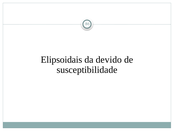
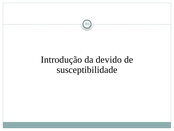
Elipsoidais: Elipsoidais -> Introdução
